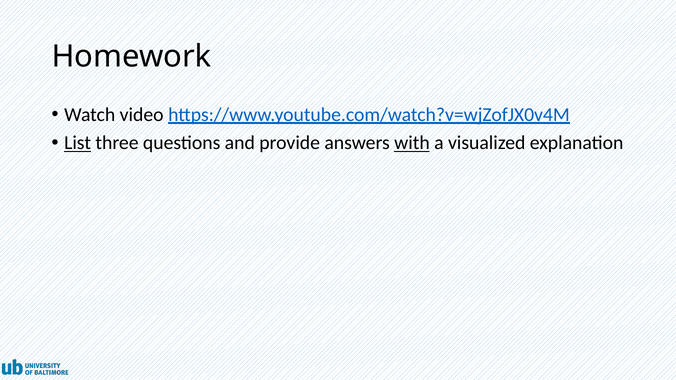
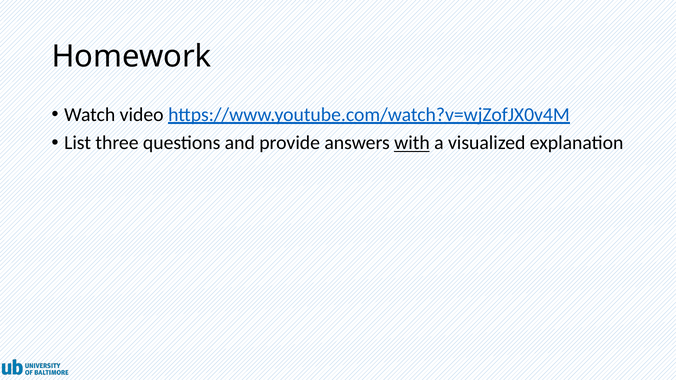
List underline: present -> none
